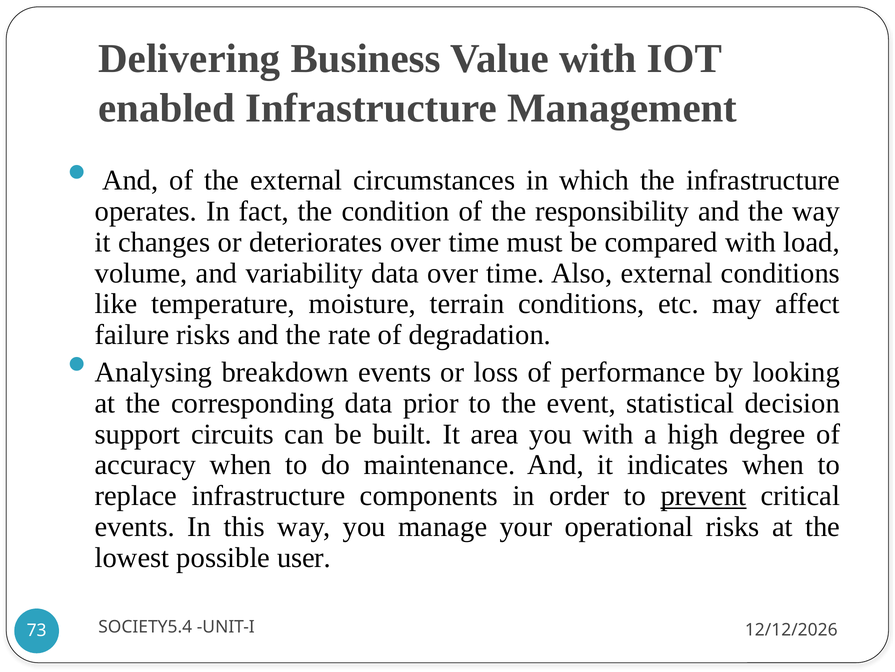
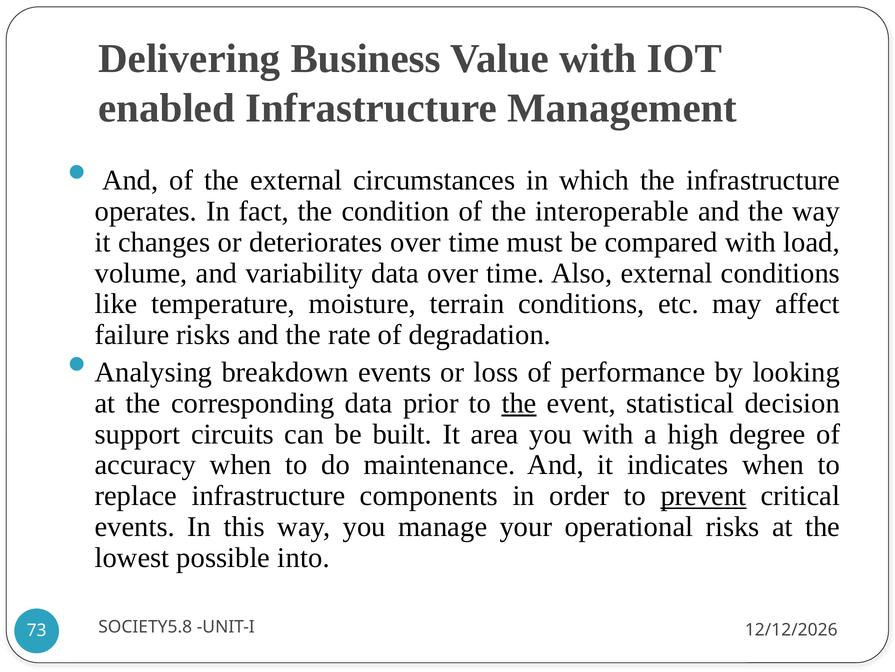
responsibility: responsibility -> interoperable
the at (519, 403) underline: none -> present
user: user -> into
SOCIETY5.4: SOCIETY5.4 -> SOCIETY5.8
